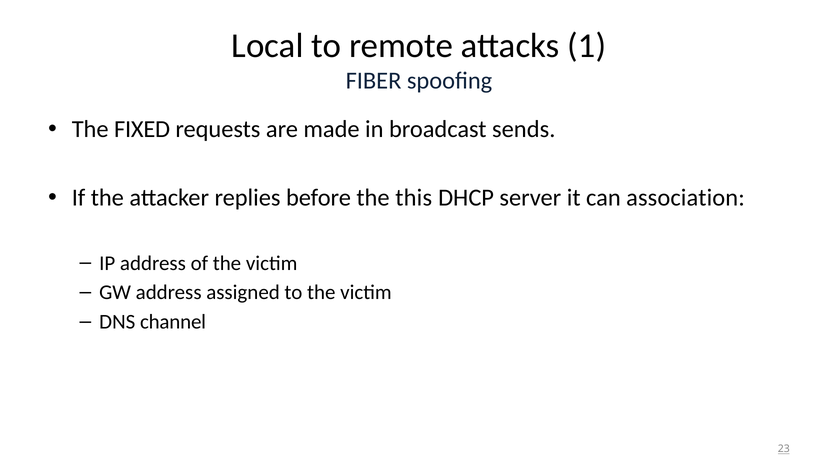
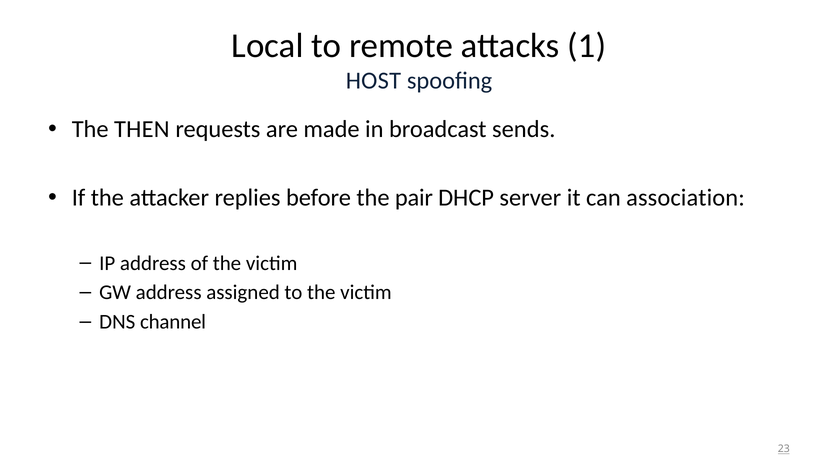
FIBER: FIBER -> HOST
FIXED: FIXED -> THEN
this: this -> pair
